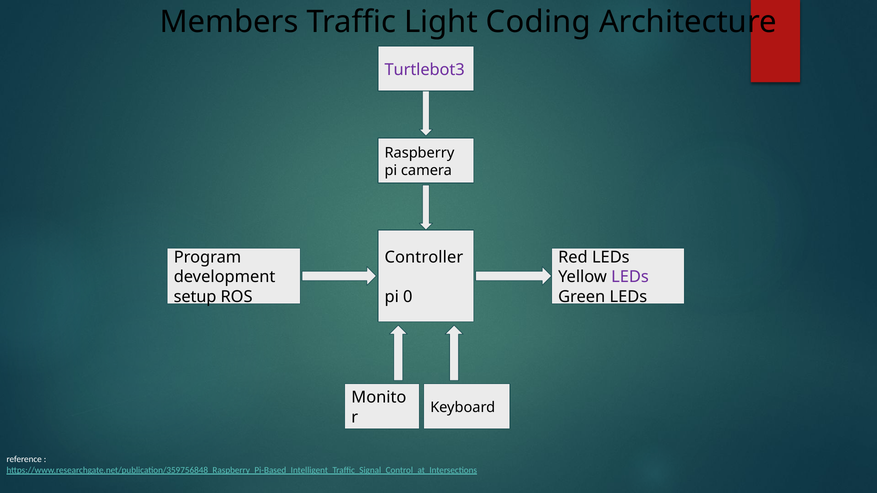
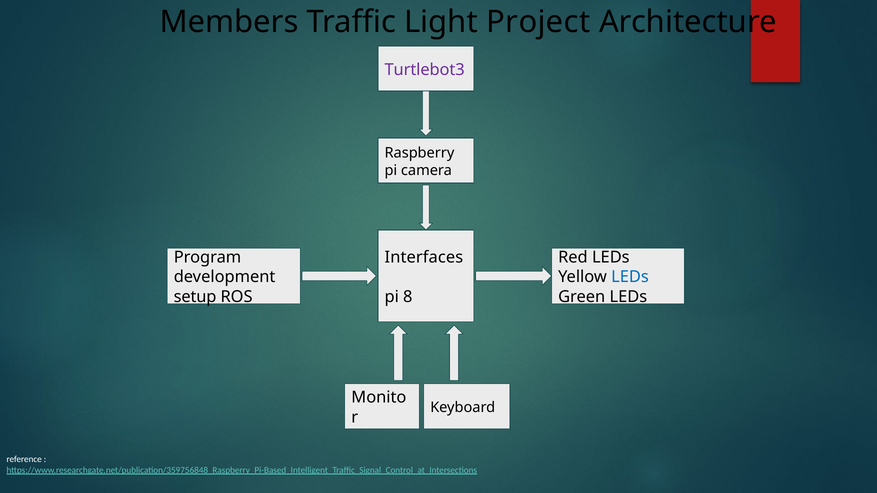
Coding: Coding -> Project
Controller: Controller -> Interfaces
LEDs at (630, 277) colour: purple -> blue
0: 0 -> 8
